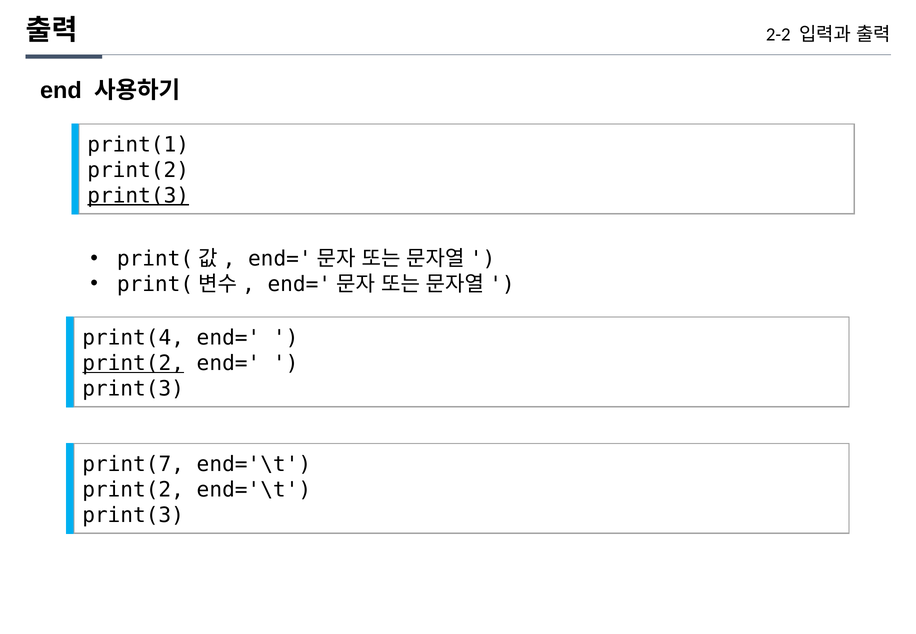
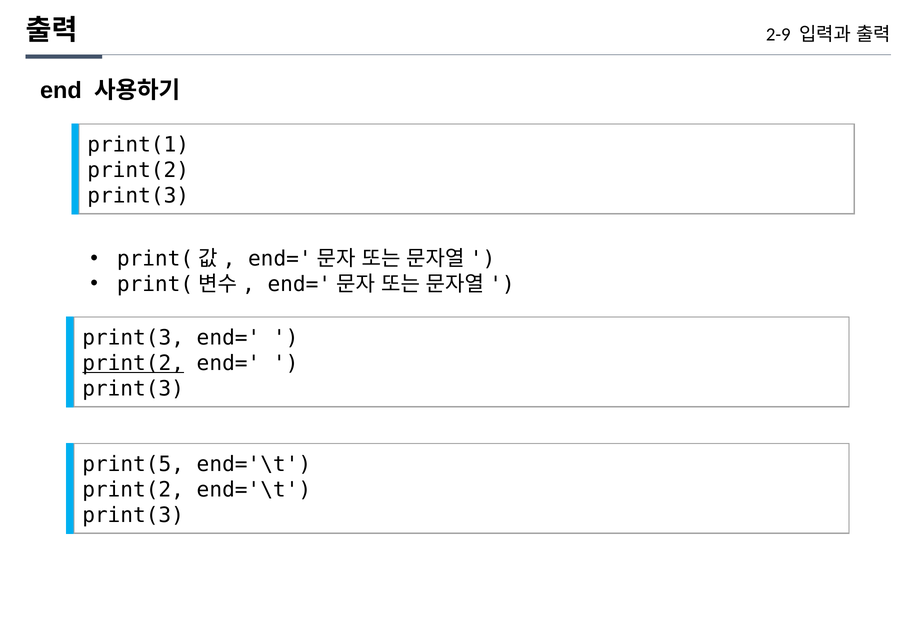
2-2: 2-2 -> 2-9
print(3 at (138, 196) underline: present -> none
print(4 at (133, 338): print(4 -> print(3
print(7: print(7 -> print(5
